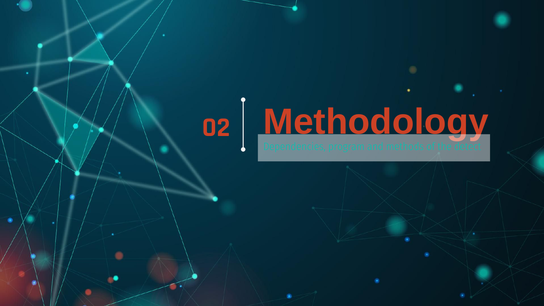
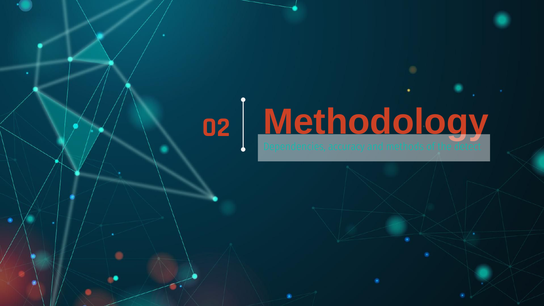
program: program -> accuracy
